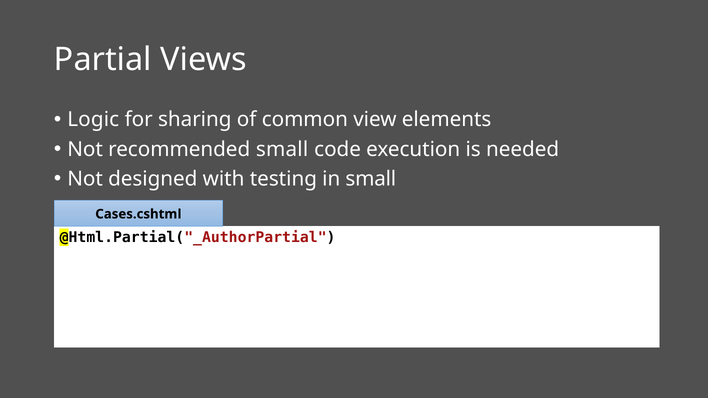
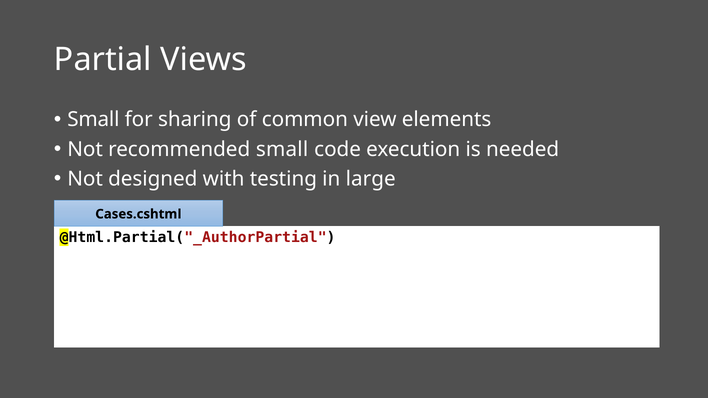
Logic at (93, 120): Logic -> Small
in small: small -> large
